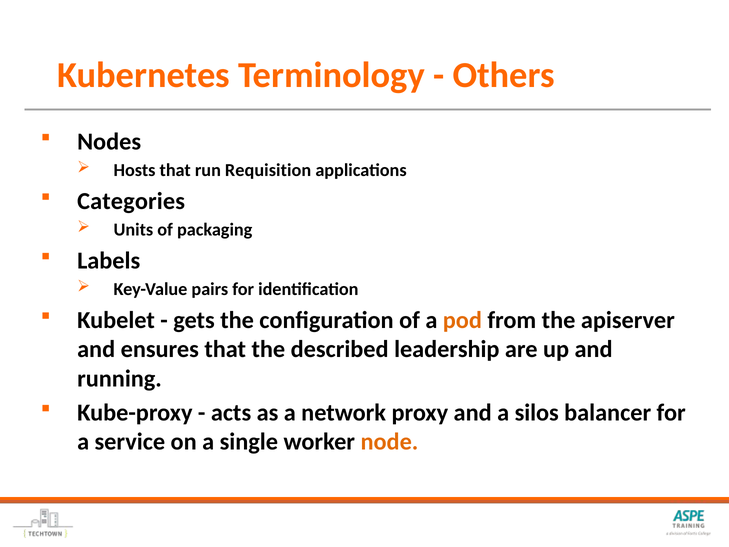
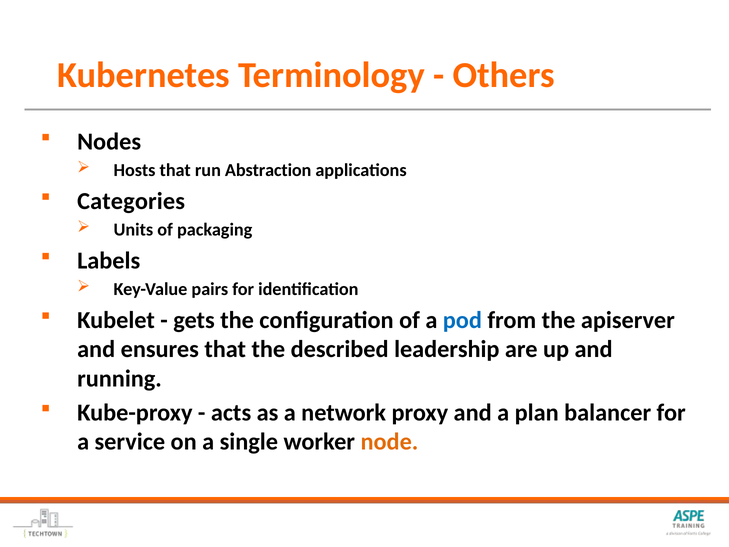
Requisition: Requisition -> Abstraction
pod colour: orange -> blue
silos: silos -> plan
